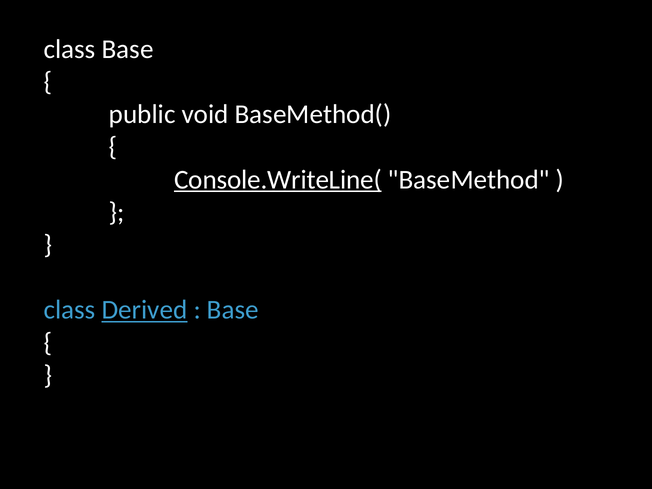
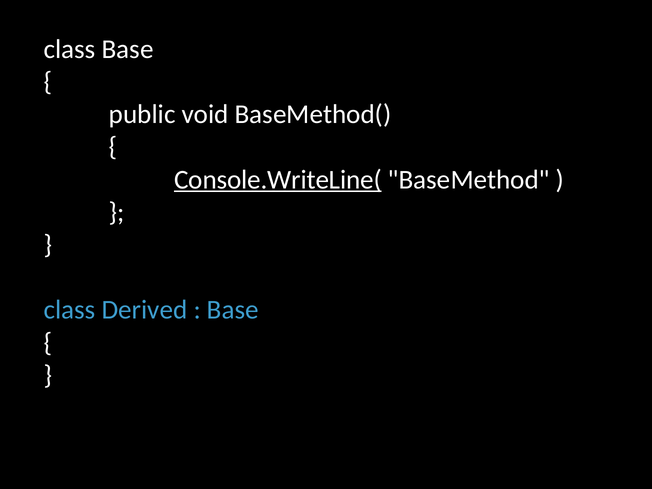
Derived underline: present -> none
